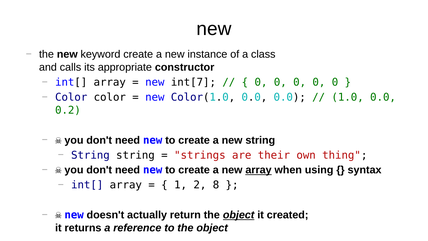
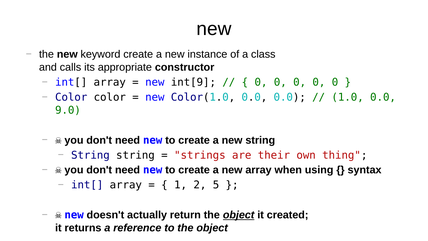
int[7: int[7 -> int[9
0.2: 0.2 -> 9.0
array at (259, 170) underline: present -> none
8: 8 -> 5
